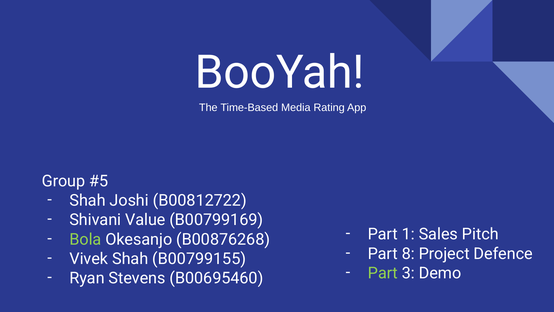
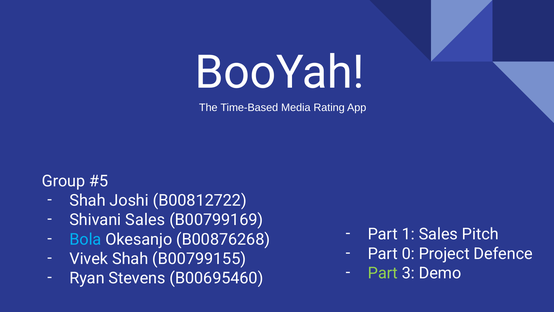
Shivani Value: Value -> Sales
Bola colour: light green -> light blue
8: 8 -> 0
